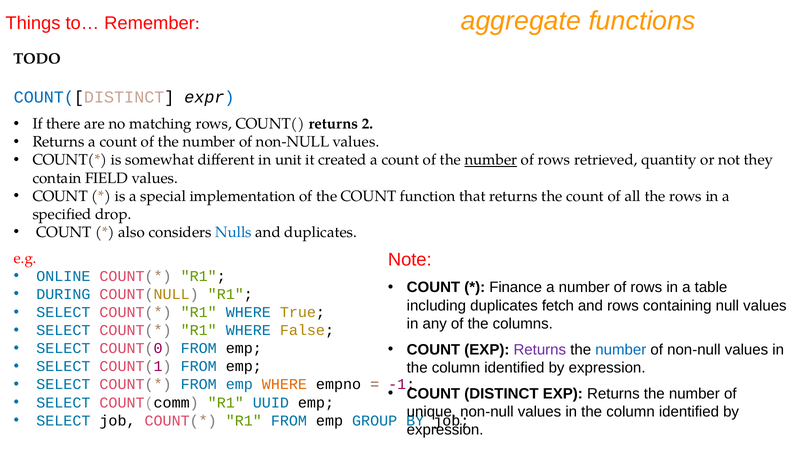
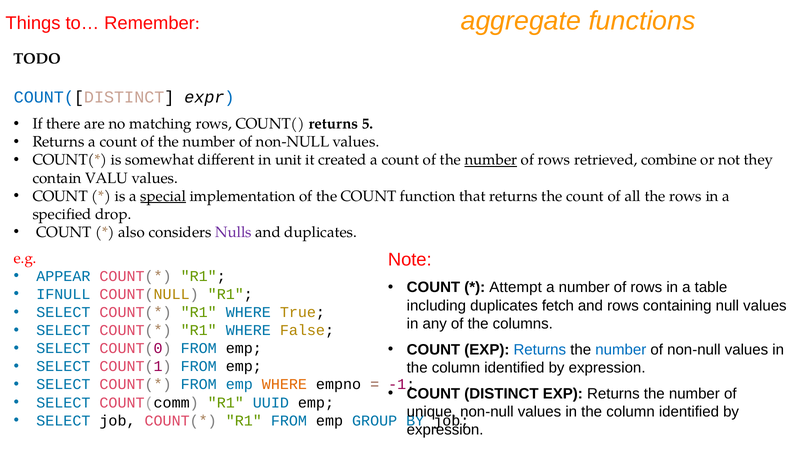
2: 2 -> 5
quantity: quantity -> combine
FIELD: FIELD -> VALU
special underline: none -> present
Nulls colour: blue -> purple
ONLINE: ONLINE -> APPEAR
Finance: Finance -> Attempt
DURING: DURING -> IFNULL
Returns at (540, 350) colour: purple -> blue
